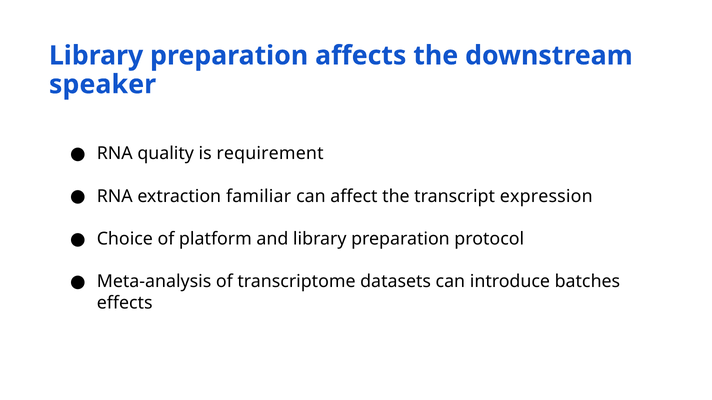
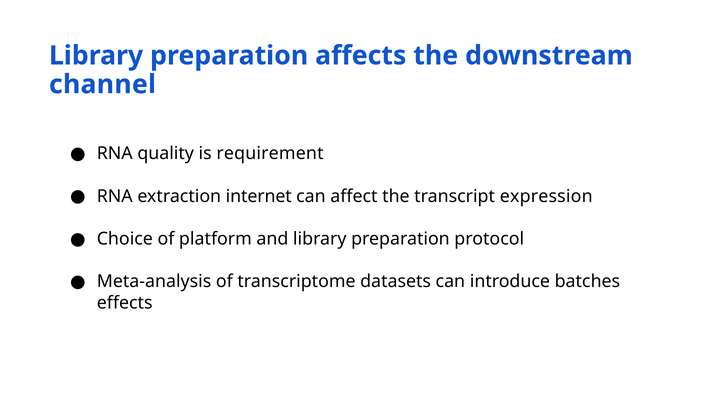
speaker: speaker -> channel
familiar: familiar -> internet
